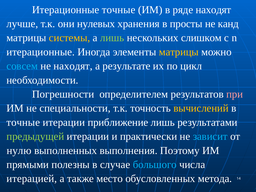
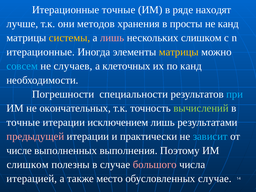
нулевых: нулевых -> методов
лишь at (112, 38) colour: light green -> pink
не находят: находят -> случаев
результате: результате -> клеточных
по цикл: цикл -> канд
определителем: определителем -> специальности
при colour: pink -> light blue
специальности: специальности -> окончательных
вычислений colour: yellow -> light green
приближение: приближение -> исключением
предыдущей colour: light green -> pink
нулю: нулю -> числе
прямыми at (28, 165): прямыми -> слишком
большого colour: light blue -> pink
обусловленных метода: метода -> случае
